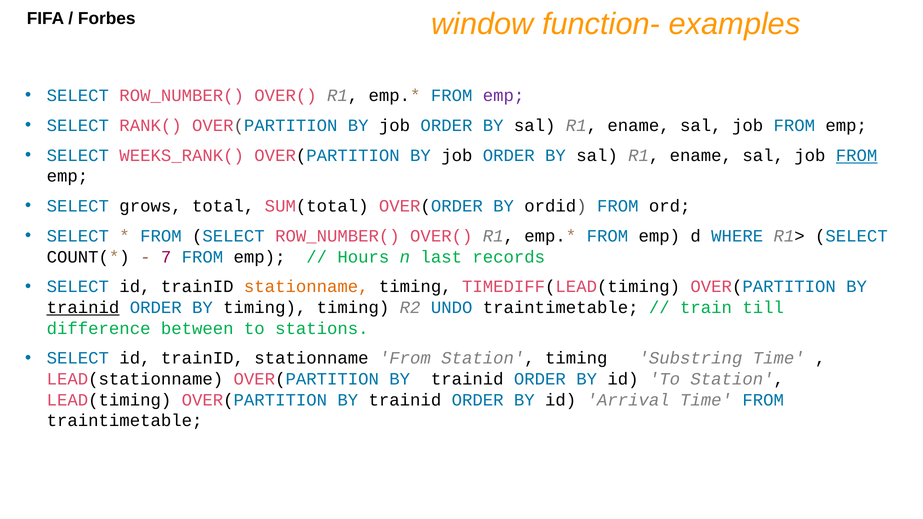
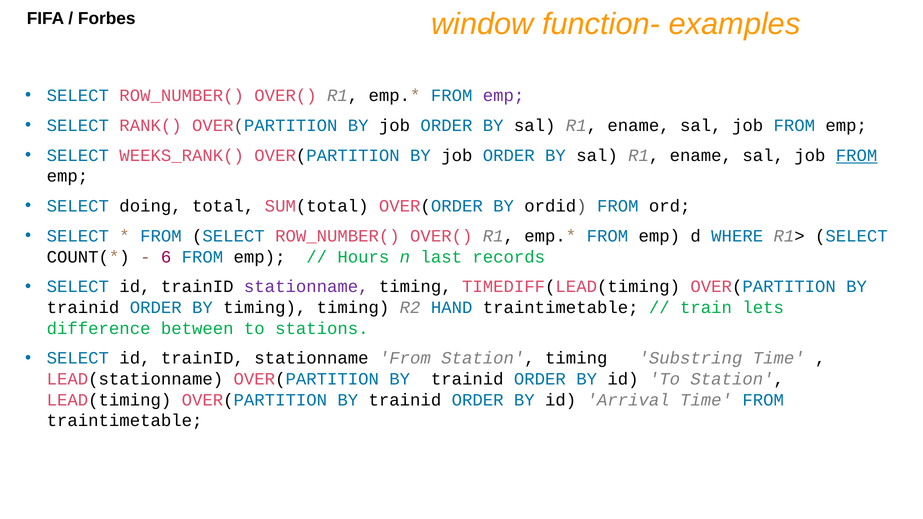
grows: grows -> doing
7: 7 -> 6
stationname at (306, 287) colour: orange -> purple
trainid at (83, 308) underline: present -> none
UNDO: UNDO -> HAND
till: till -> lets
